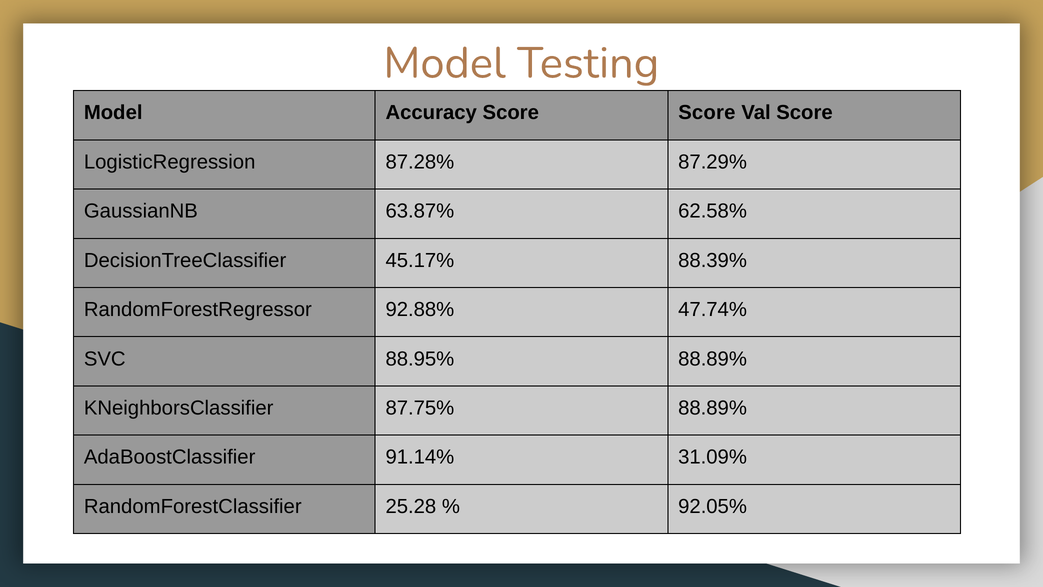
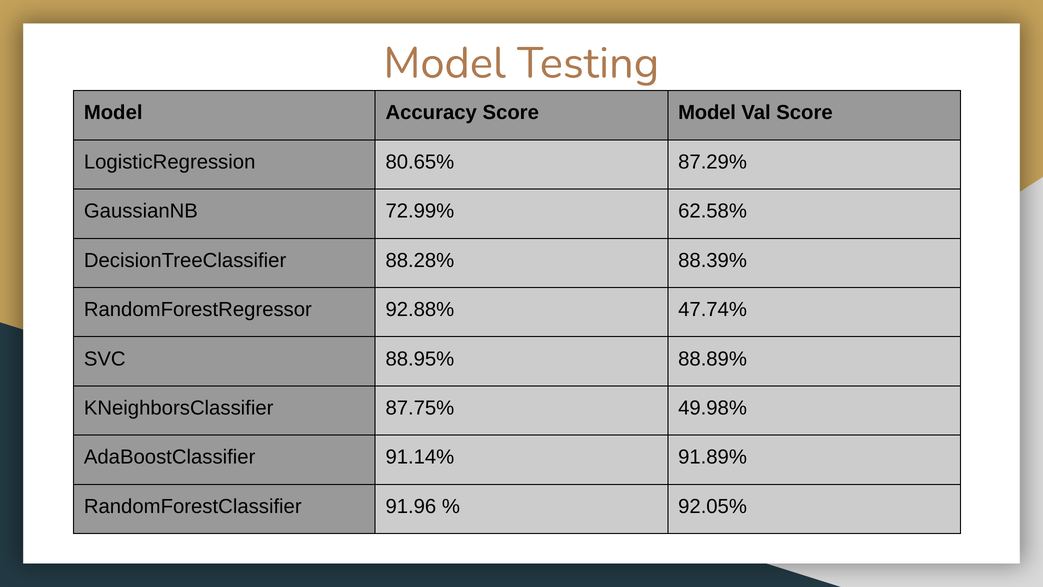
Score Score: Score -> Model
87.28%: 87.28% -> 80.65%
63.87%: 63.87% -> 72.99%
45.17%: 45.17% -> 88.28%
87.75% 88.89%: 88.89% -> 49.98%
31.09%: 31.09% -> 91.89%
25.28: 25.28 -> 91.96
